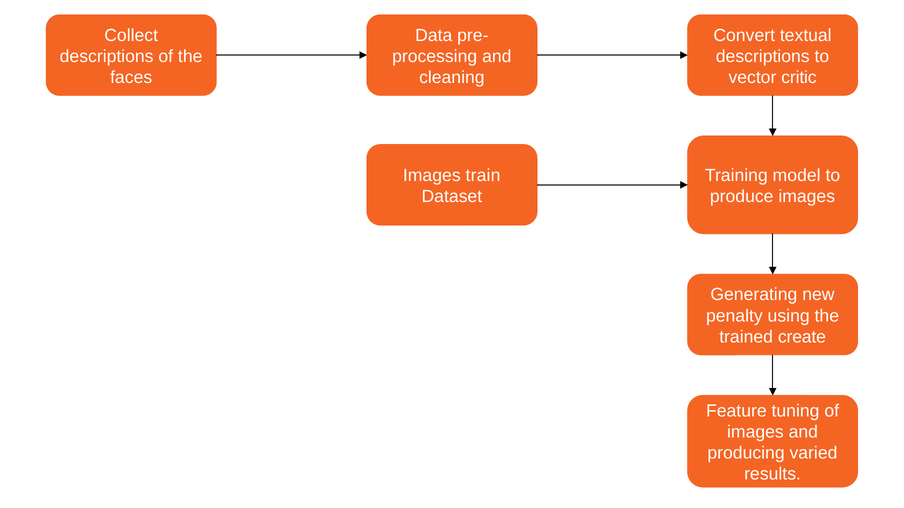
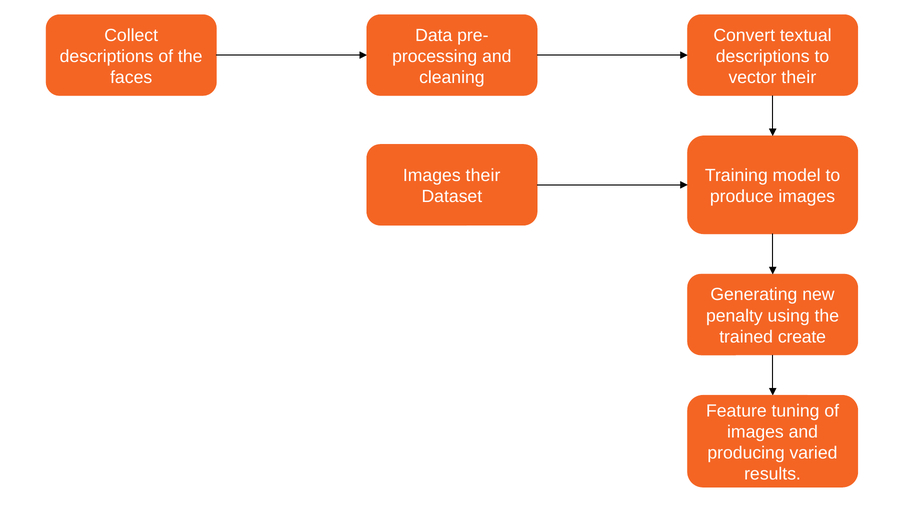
vector critic: critic -> their
Images train: train -> their
